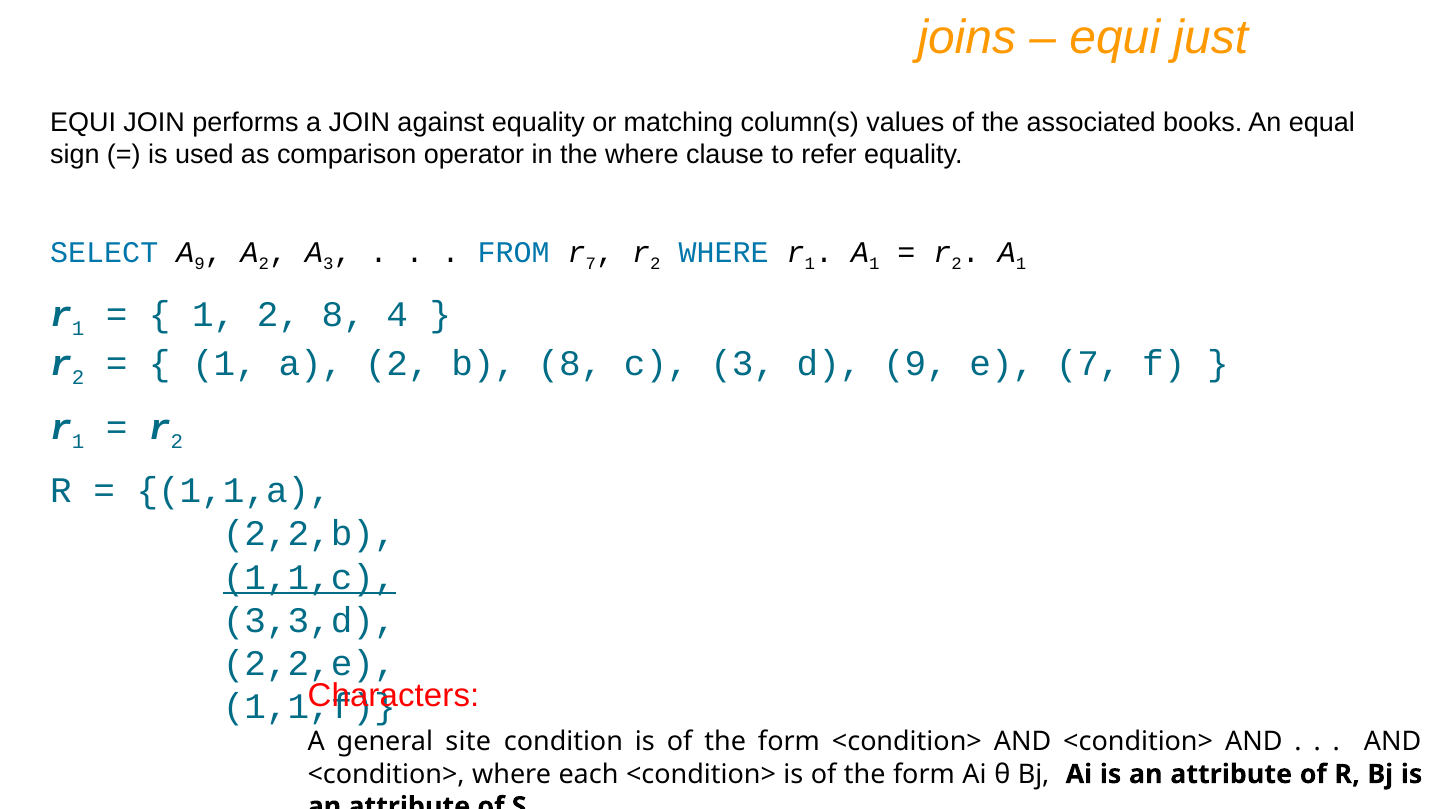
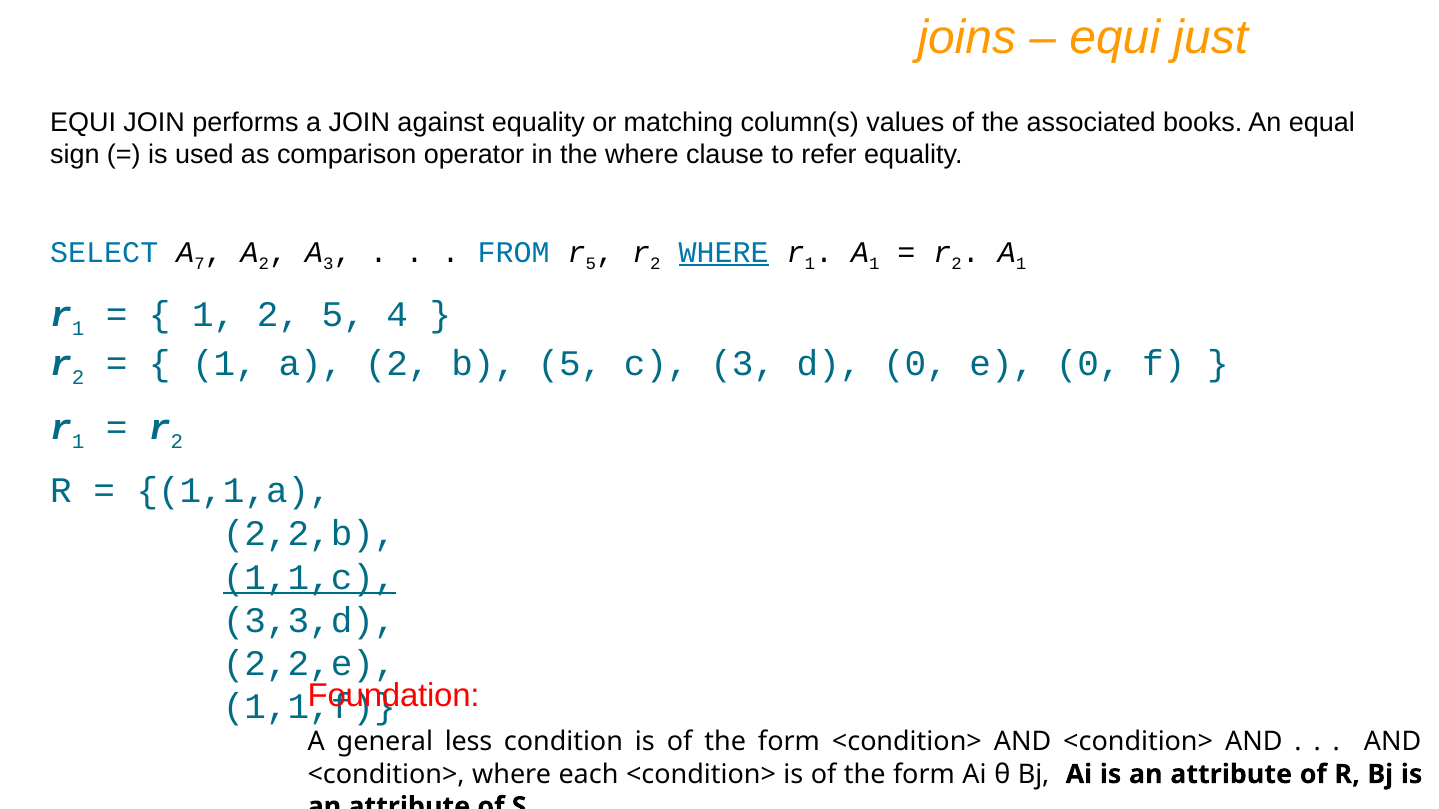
A 9: 9 -> 7
r 7: 7 -> 5
WHERE at (724, 252) underline: none -> present
2 8: 8 -> 5
b 8: 8 -> 5
d 9: 9 -> 0
e 7: 7 -> 0
Characters: Characters -> Foundation
site: site -> less
